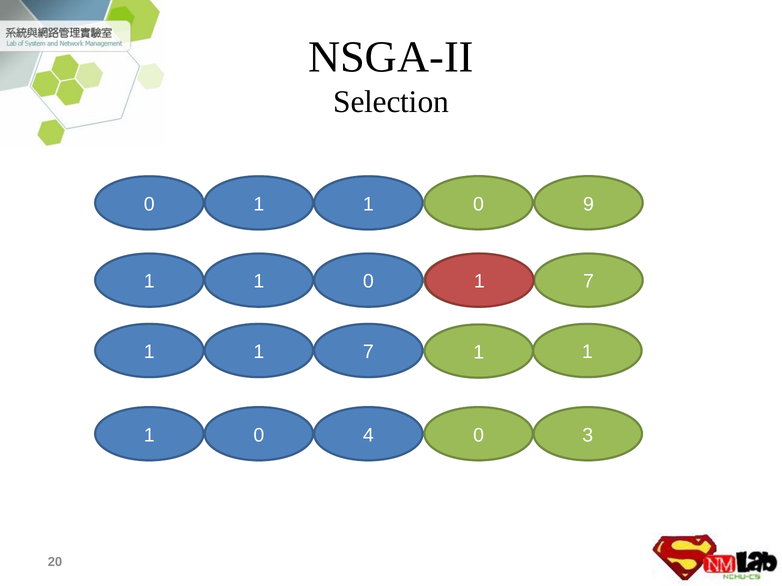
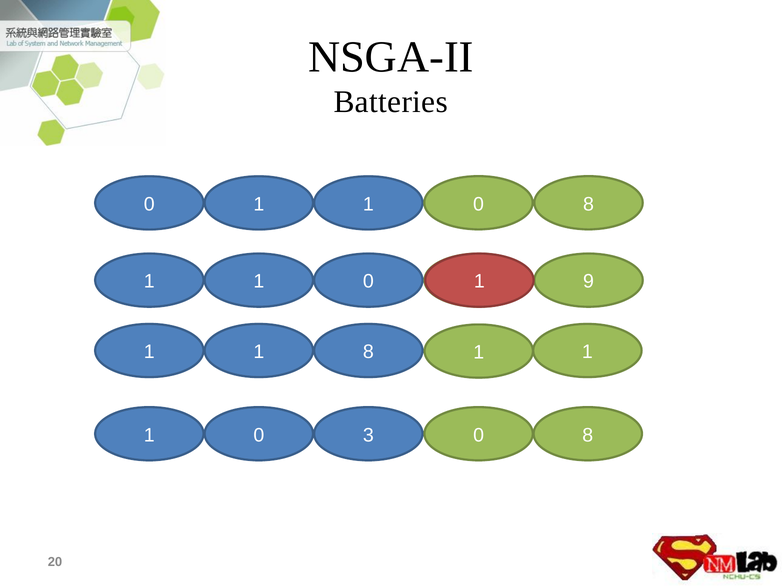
Selection: Selection -> Batteries
9 at (589, 204): 9 -> 8
7 at (589, 282): 7 -> 9
7 at (368, 352): 7 -> 8
4: 4 -> 3
0 3: 3 -> 8
